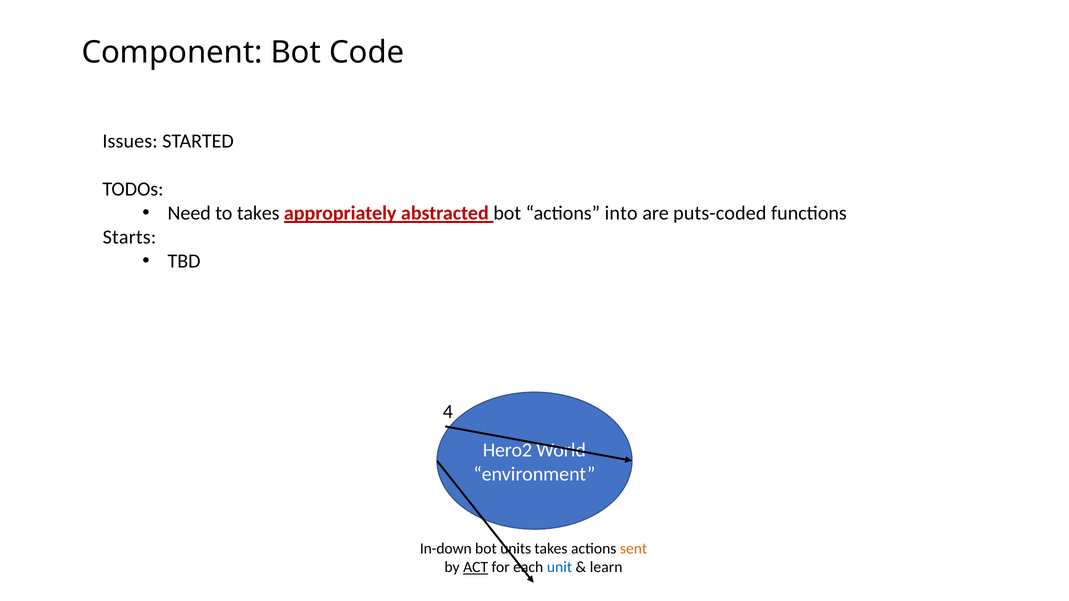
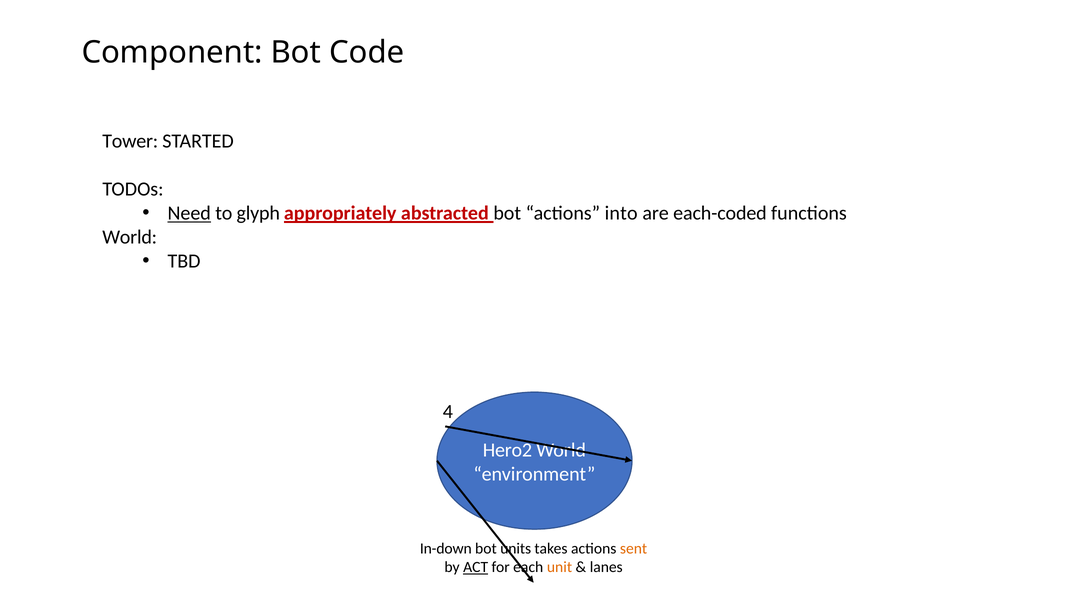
Issues: Issues -> Tower
Need underline: none -> present
to takes: takes -> glyph
puts-coded: puts-coded -> each-coded
Starts at (129, 237): Starts -> World
unit colour: blue -> orange
learn: learn -> lanes
